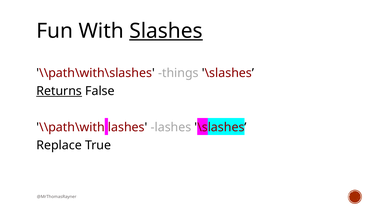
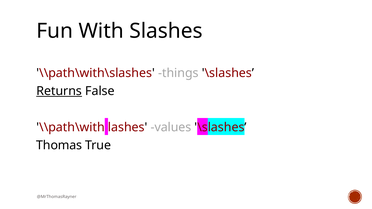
Slashes underline: present -> none
lashes lashes: lashes -> values
Replace: Replace -> Thomas
